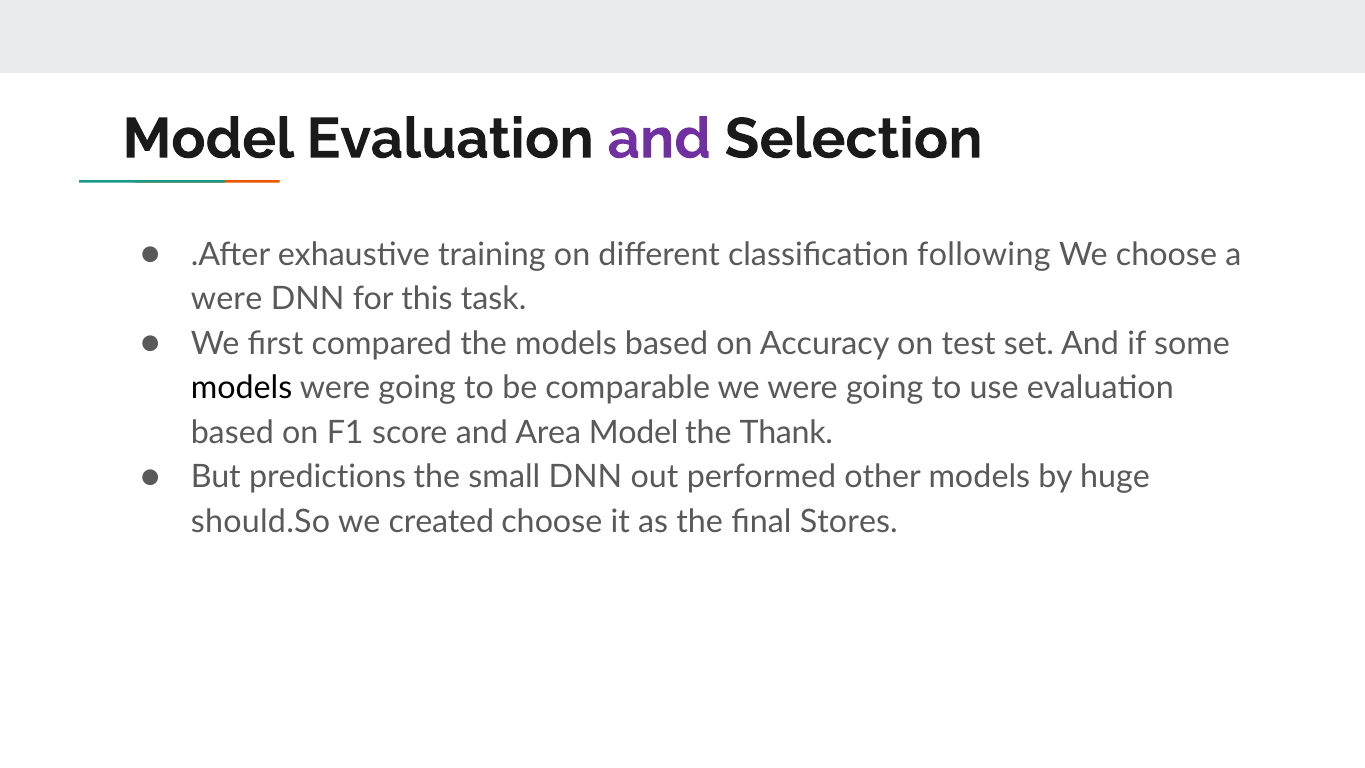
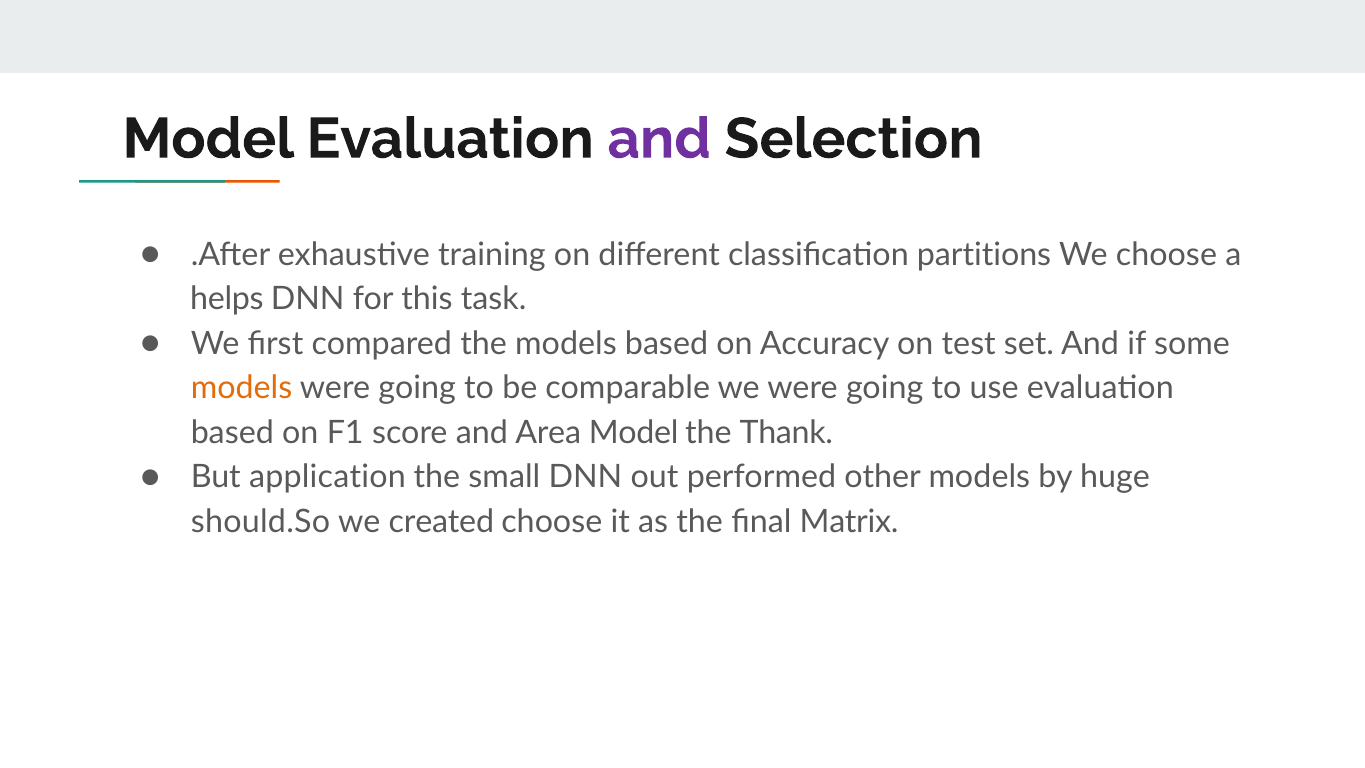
following: following -> partitions
were at (227, 299): were -> helps
models at (242, 388) colour: black -> orange
predictions: predictions -> application
Stores: Stores -> Matrix
